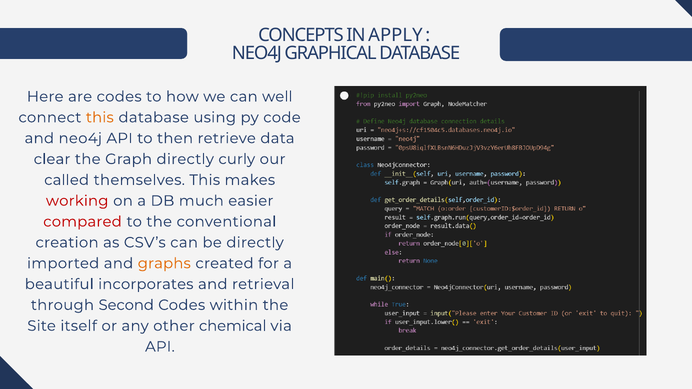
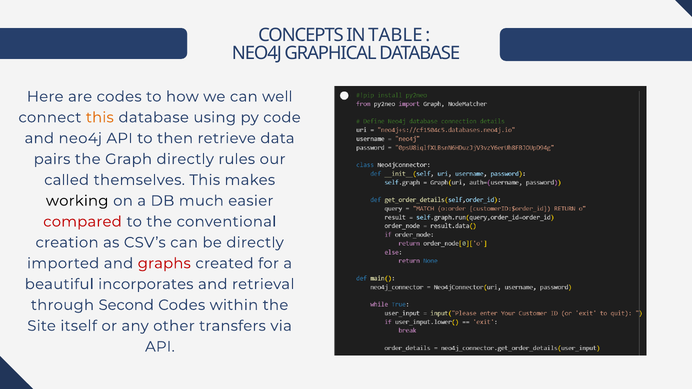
APPLY: APPLY -> TABLE
clear: clear -> pairs
curly: curly -> rules
working colour: red -> black
graphs colour: orange -> red
chemical: chemical -> transfers
